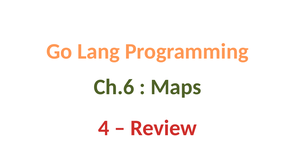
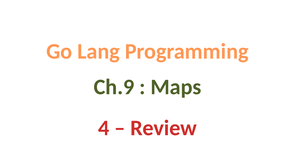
Ch.6: Ch.6 -> Ch.9
